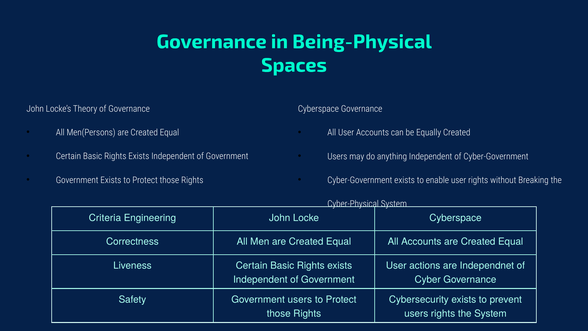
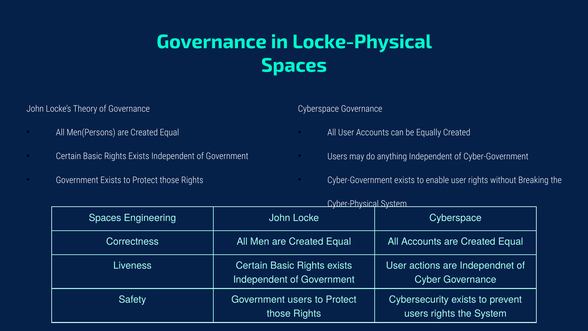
Being-Physical: Being-Physical -> Locke-Physical
Criteria at (105, 218): Criteria -> Spaces
